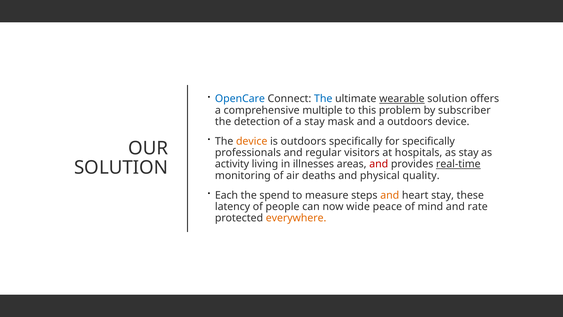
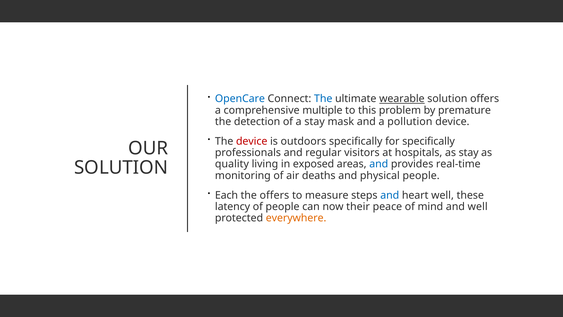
subscriber: subscriber -> premature
a outdoors: outdoors -> pollution
device at (252, 141) colour: orange -> red
activity: activity -> quality
illnesses: illnesses -> exposed
and at (379, 164) colour: red -> blue
real-time underline: present -> none
physical quality: quality -> people
the spend: spend -> offers
and at (390, 195) colour: orange -> blue
heart stay: stay -> well
wide: wide -> their
and rate: rate -> well
